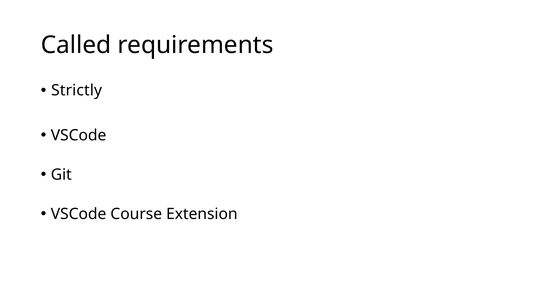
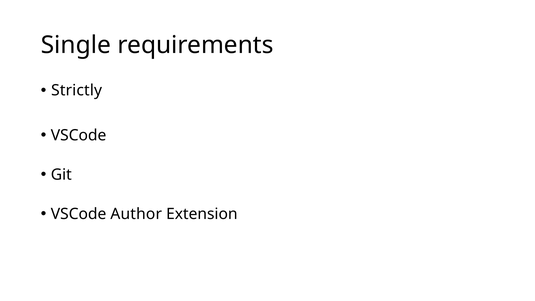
Called: Called -> Single
Course: Course -> Author
